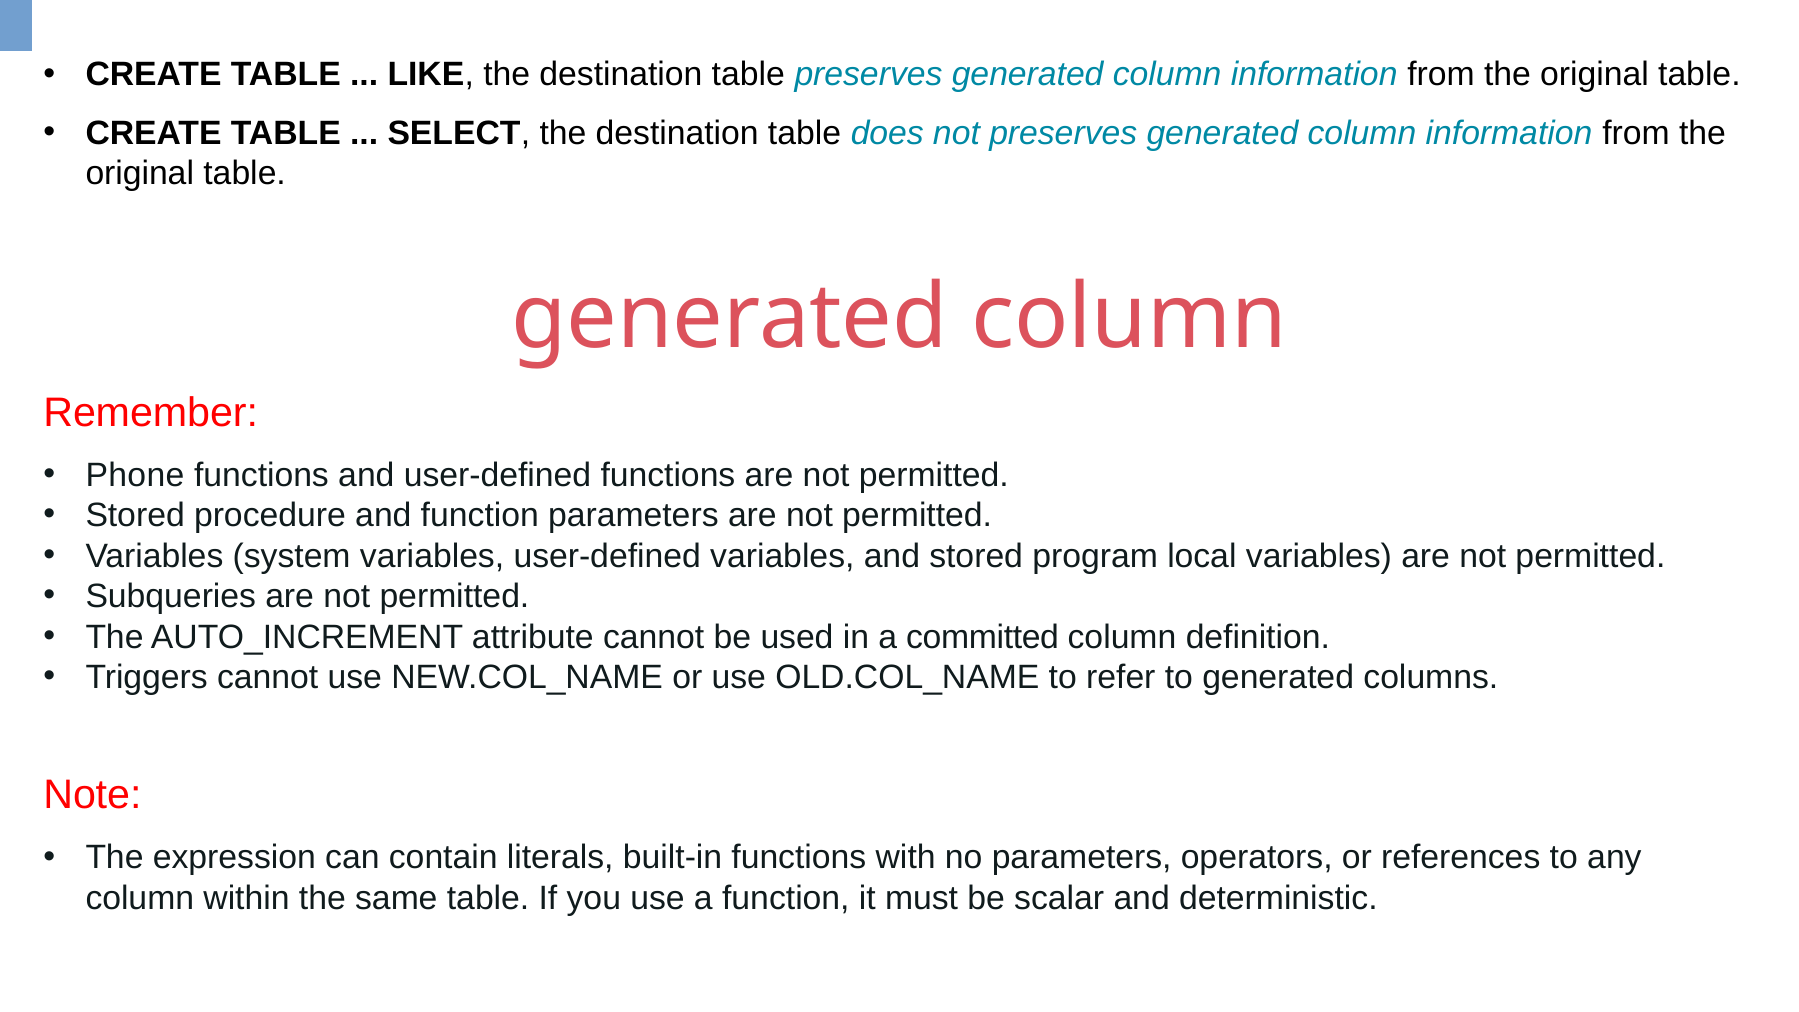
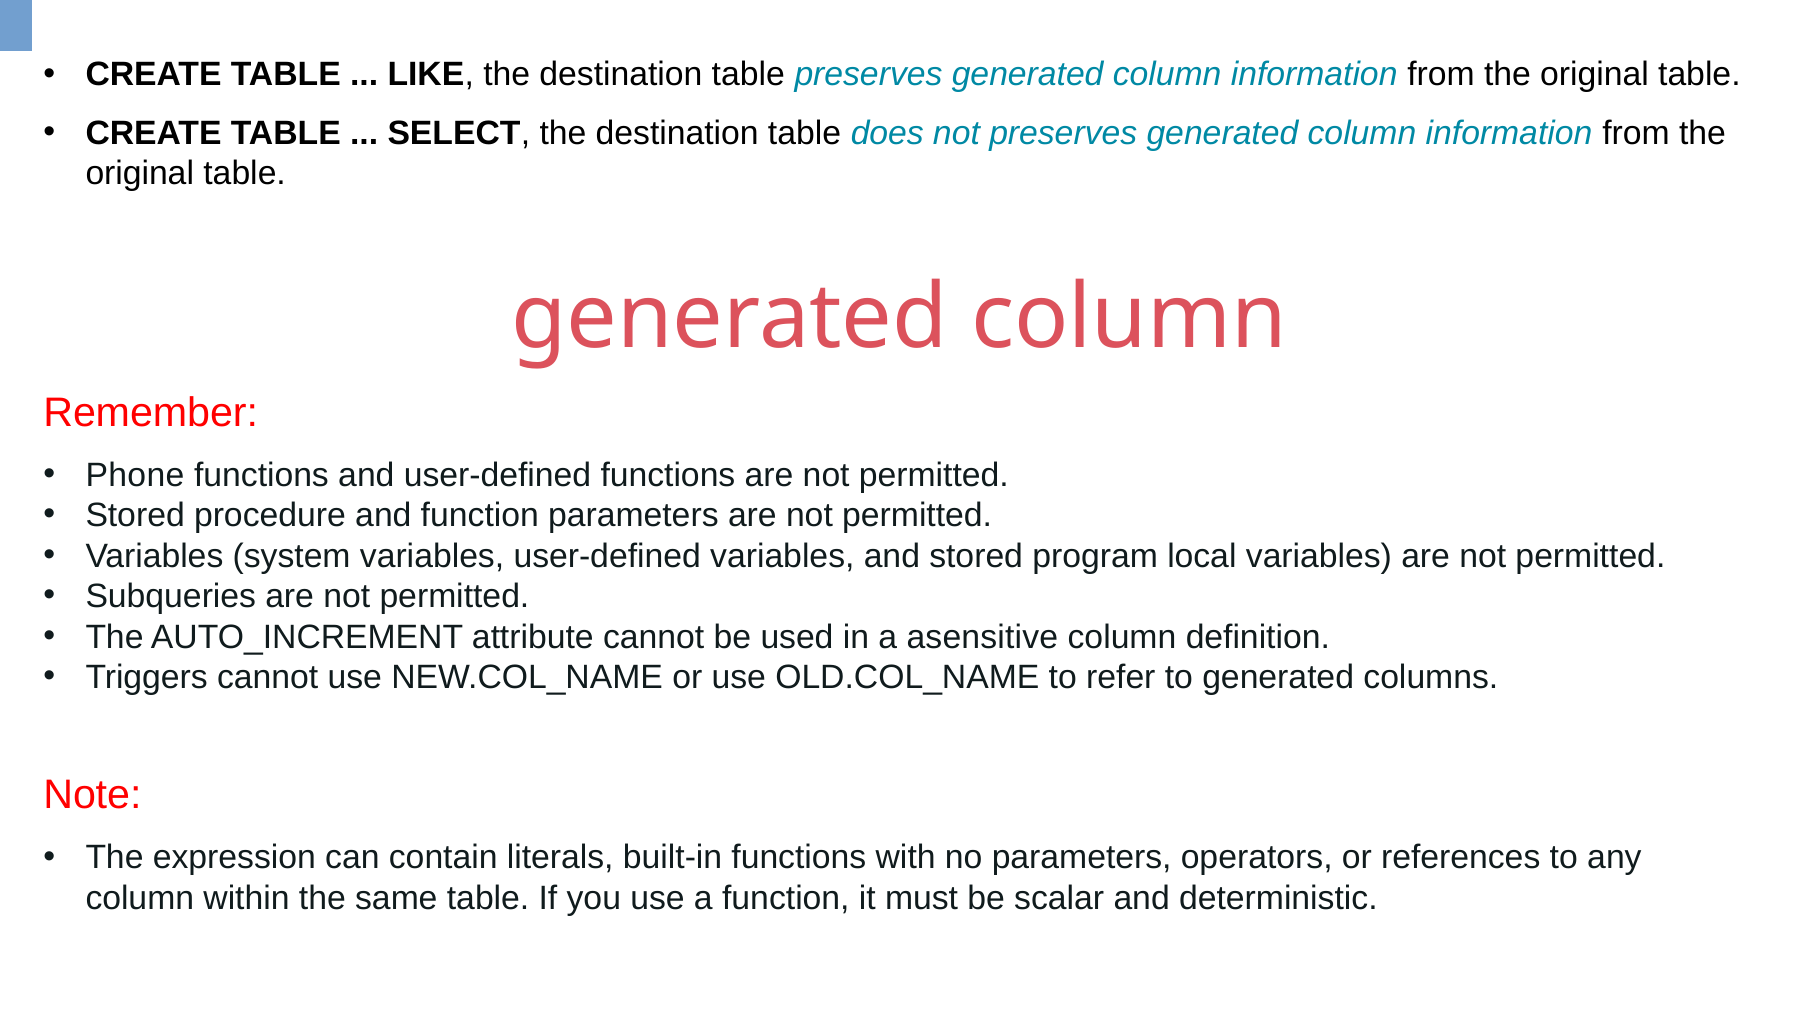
committed: committed -> asensitive
